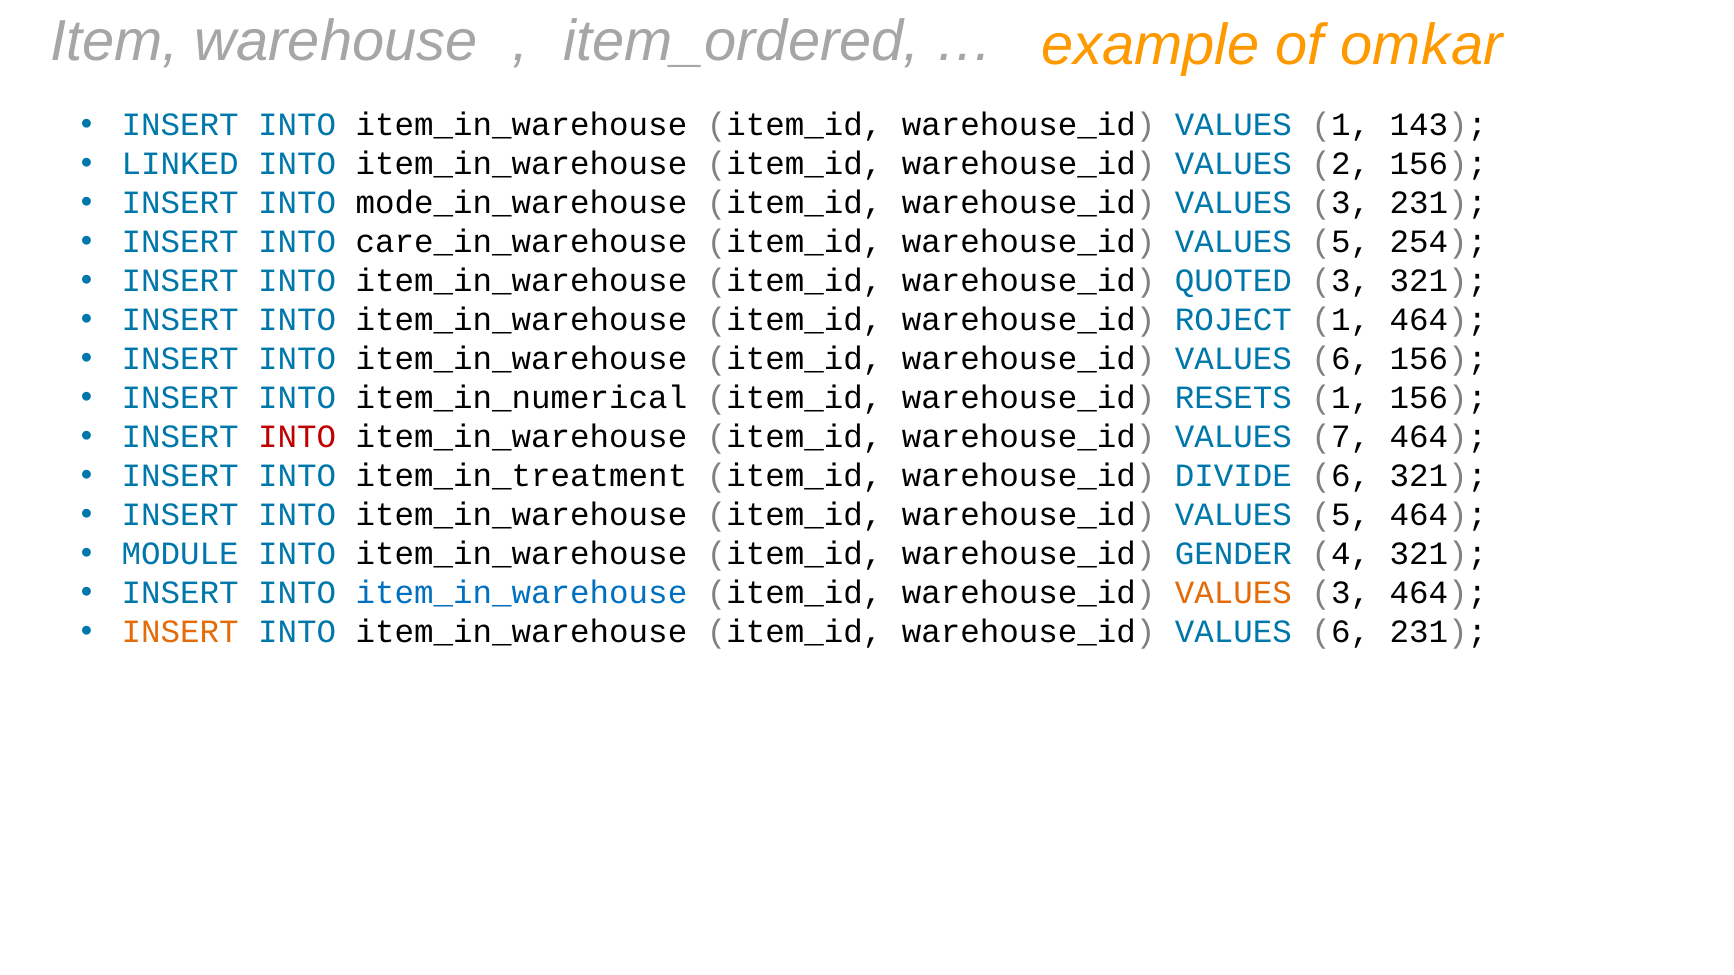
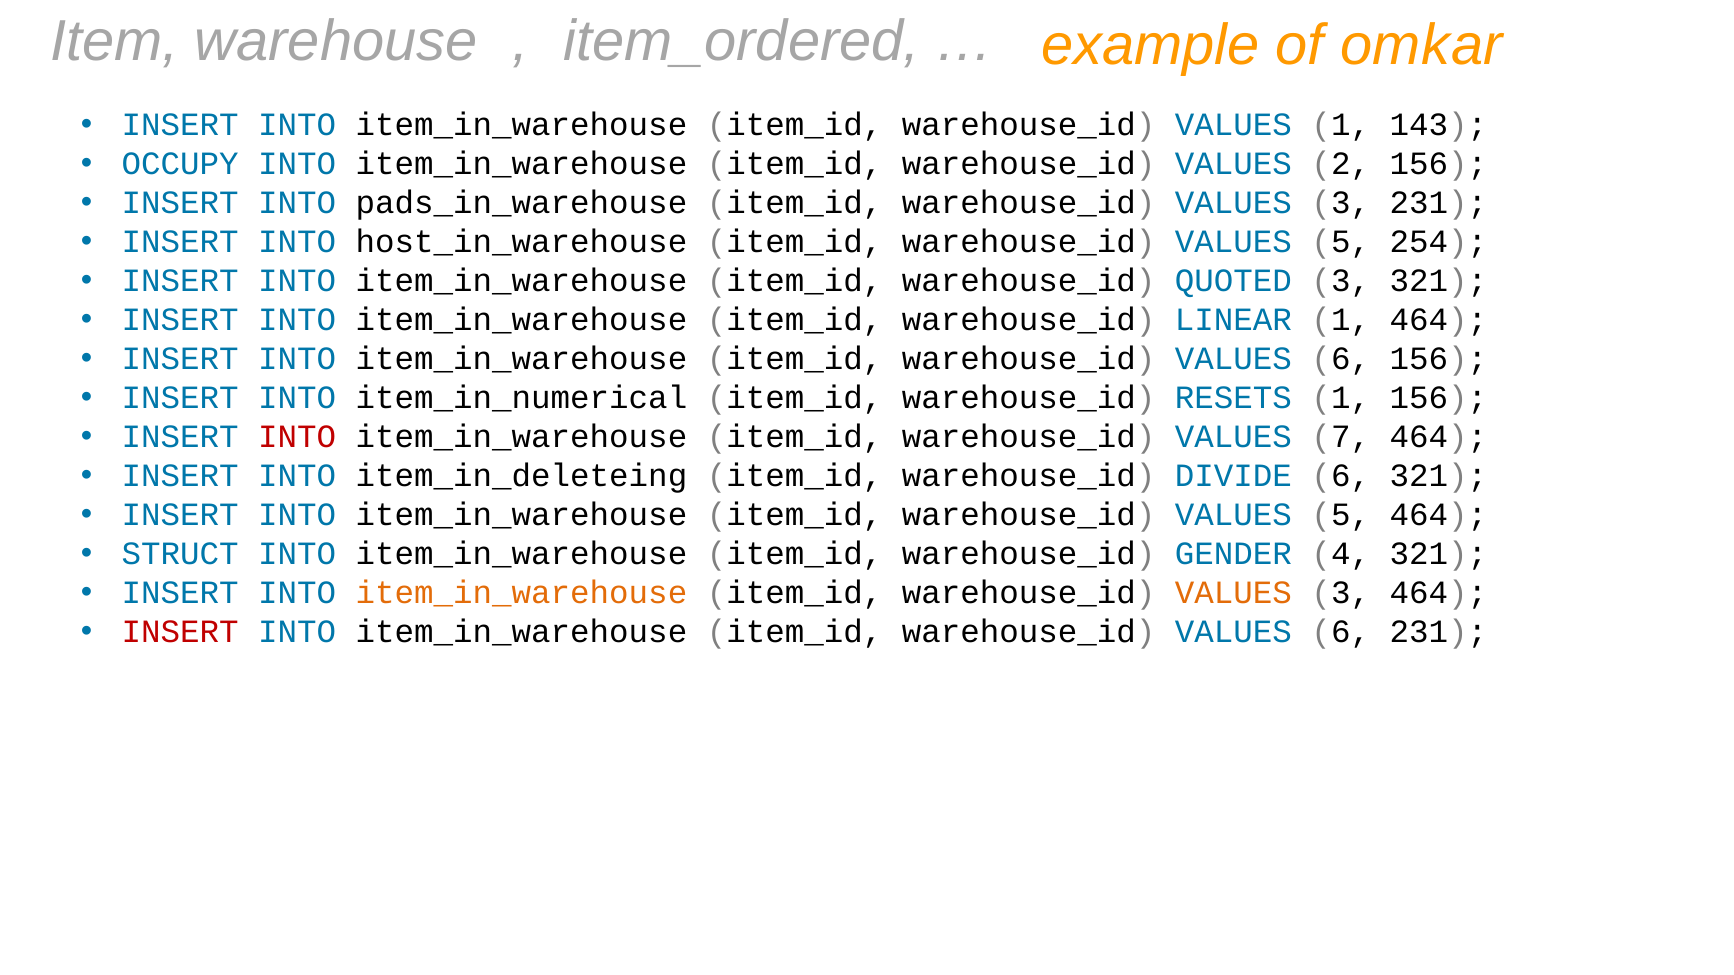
LINKED: LINKED -> OCCUPY
mode_in_warehouse: mode_in_warehouse -> pads_in_warehouse
care_in_warehouse: care_in_warehouse -> host_in_warehouse
ROJECT: ROJECT -> LINEAR
item_in_treatment: item_in_treatment -> item_in_deleteing
MODULE: MODULE -> STRUCT
item_in_warehouse at (521, 593) colour: blue -> orange
INSERT at (180, 632) colour: orange -> red
